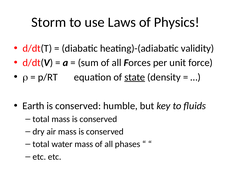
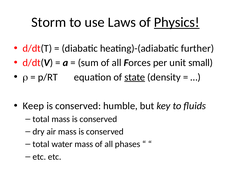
Physics underline: none -> present
validity: validity -> further
force: force -> small
Earth: Earth -> Keep
